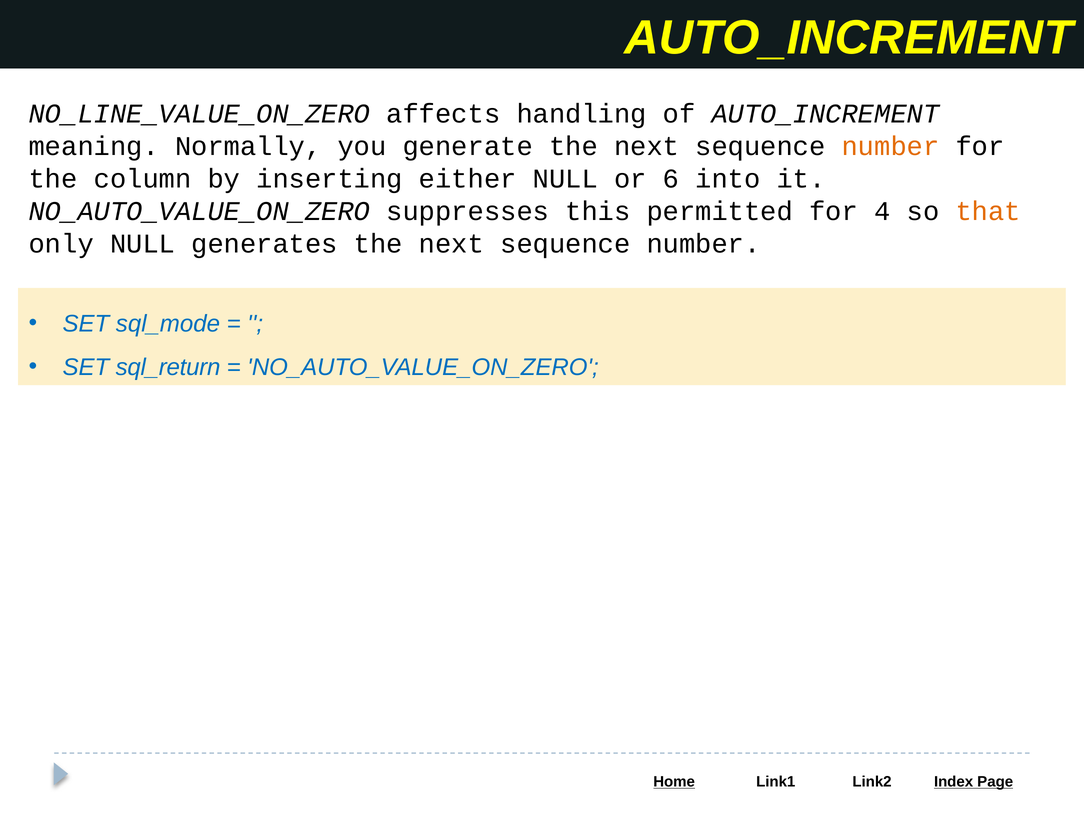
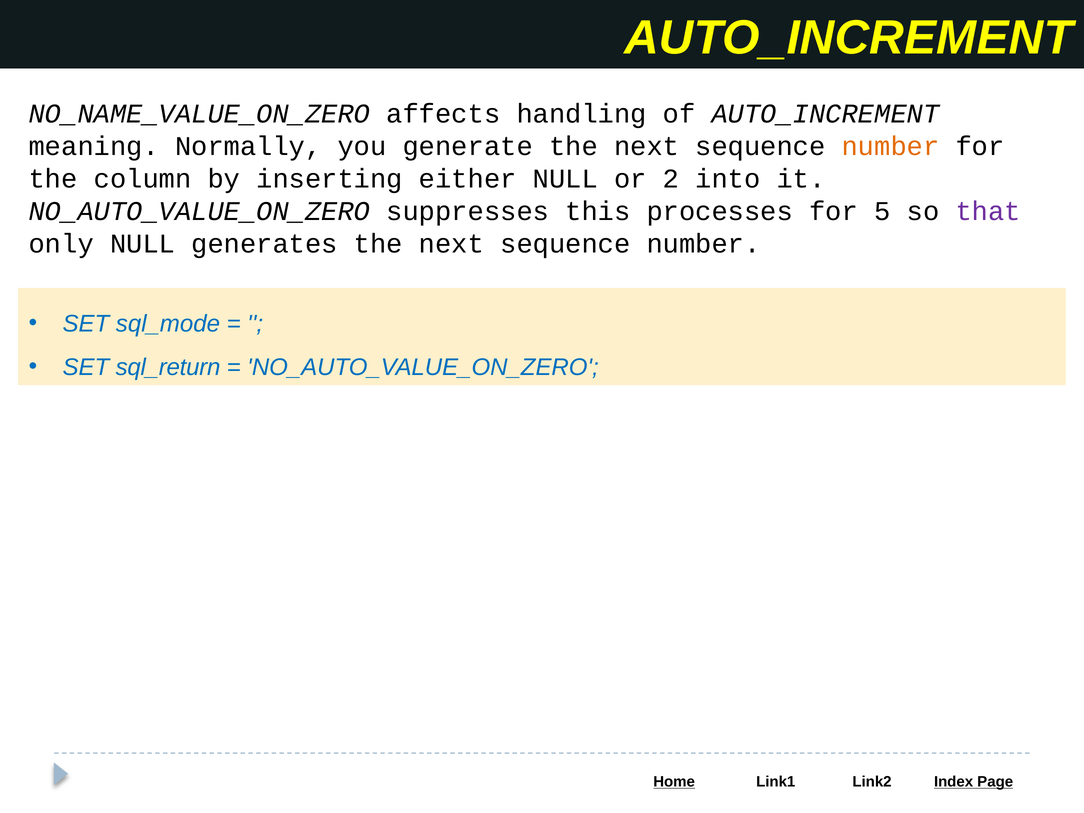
NO_LINE_VALUE_ON_ZERO: NO_LINE_VALUE_ON_ZERO -> NO_NAME_VALUE_ON_ZERO
6: 6 -> 2
permitted: permitted -> processes
4: 4 -> 5
that colour: orange -> purple
